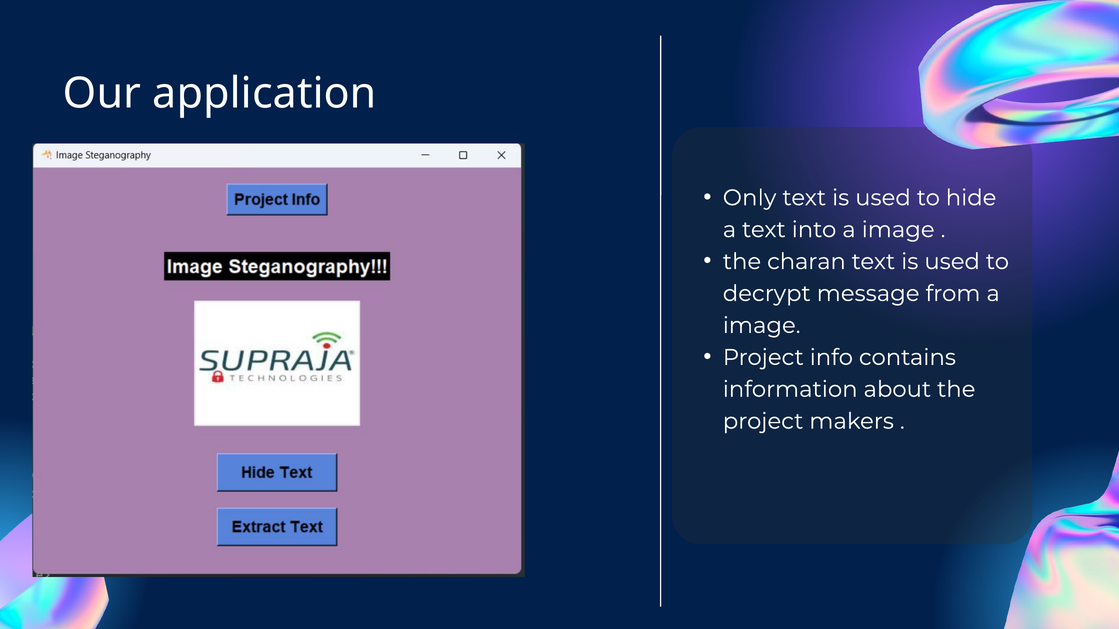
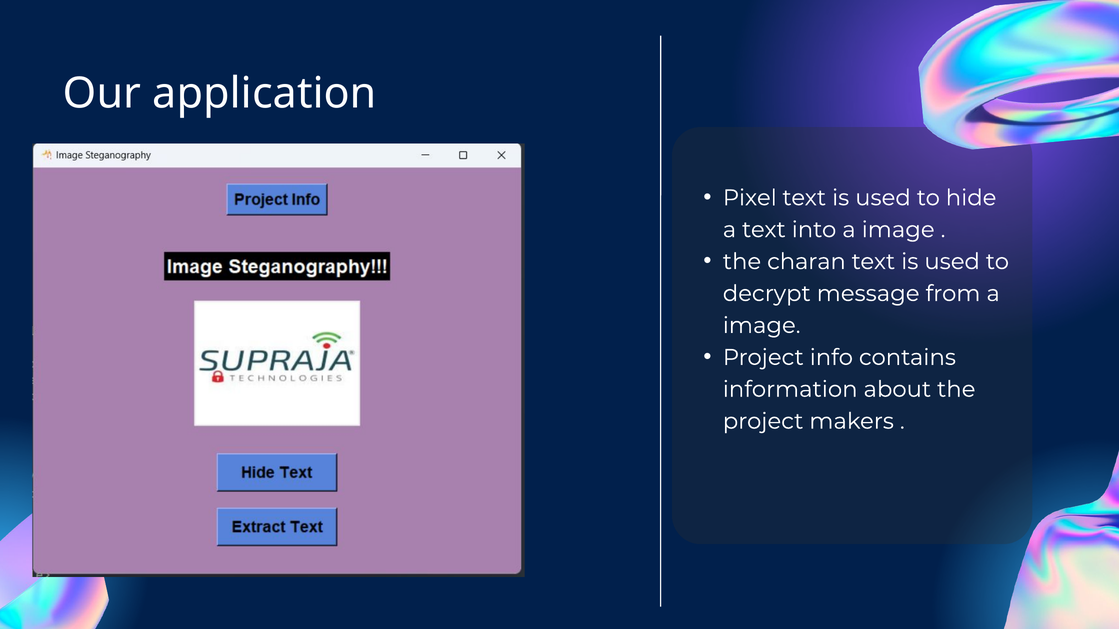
Only: Only -> Pixel
